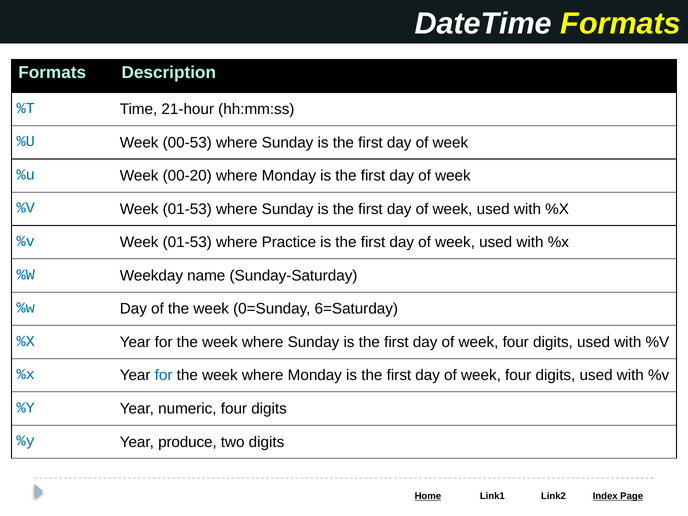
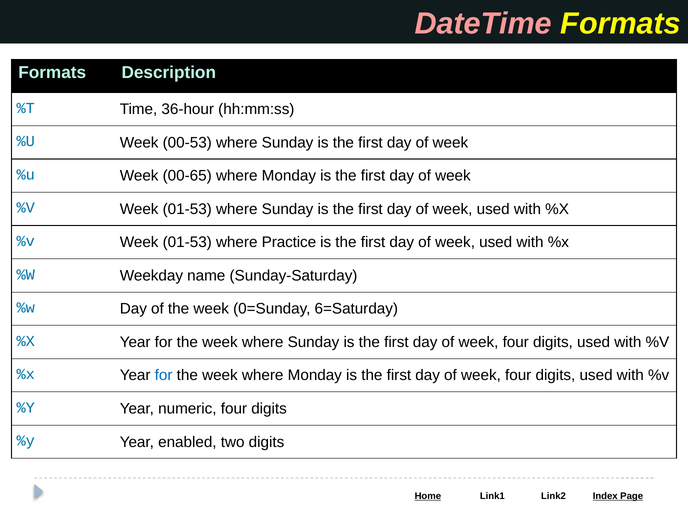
DateTime colour: white -> pink
21-hour: 21-hour -> 36-hour
00-20: 00-20 -> 00-65
produce: produce -> enabled
